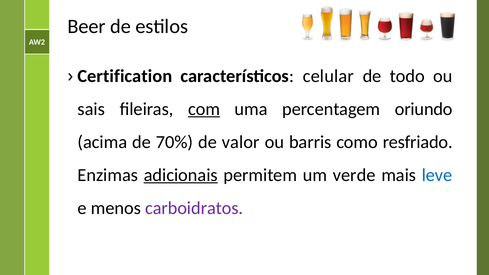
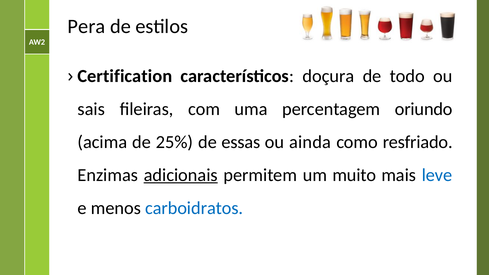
Beer: Beer -> Pera
celular: celular -> doçura
com underline: present -> none
70%: 70% -> 25%
valor: valor -> essas
barris: barris -> ainda
verde: verde -> muito
carboidratos colour: purple -> blue
